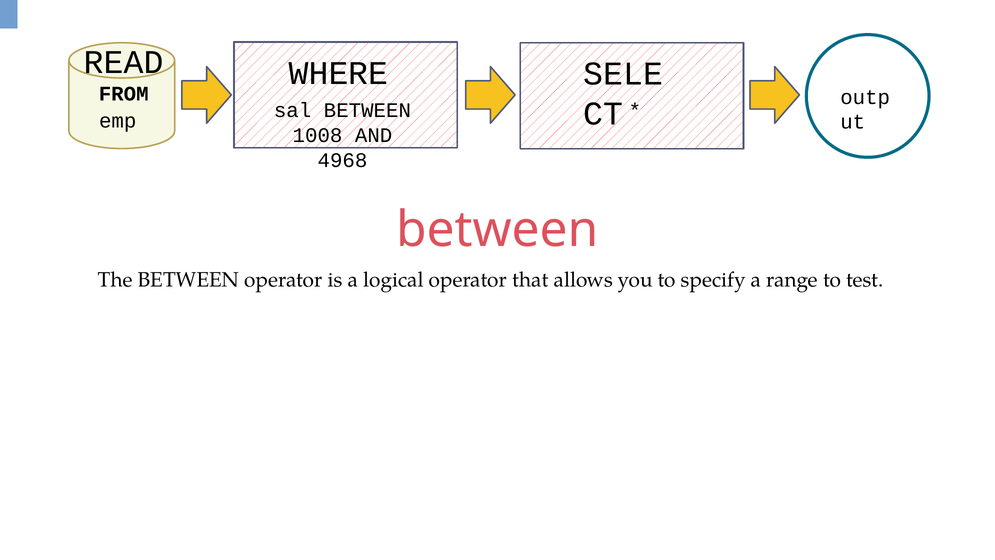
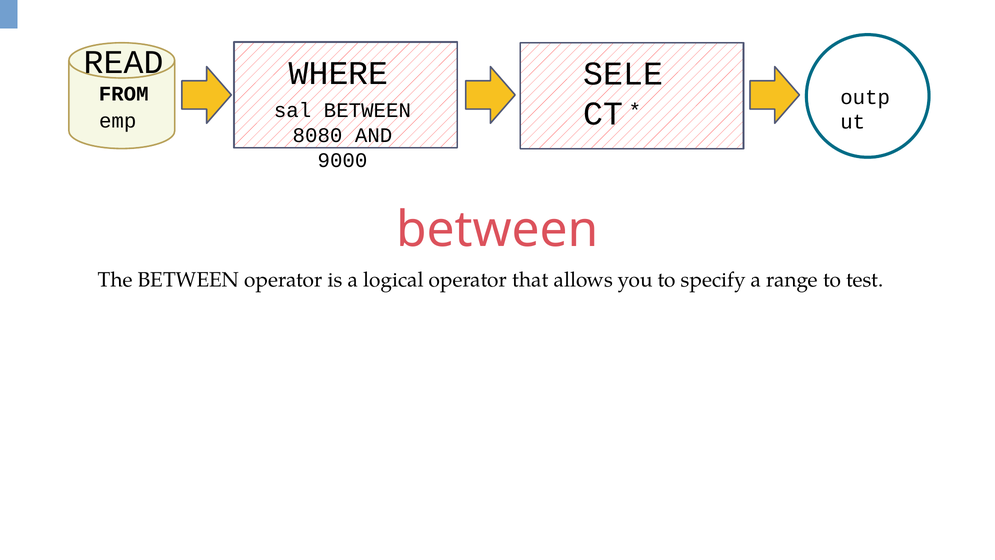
1008: 1008 -> 8080
4968: 4968 -> 9000
